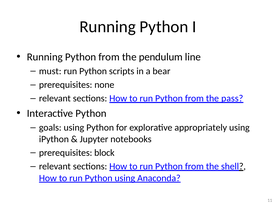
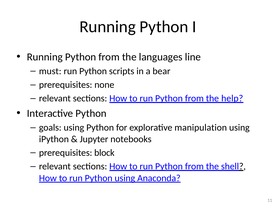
pendulum: pendulum -> languages
pass: pass -> help
appropriately: appropriately -> manipulation
